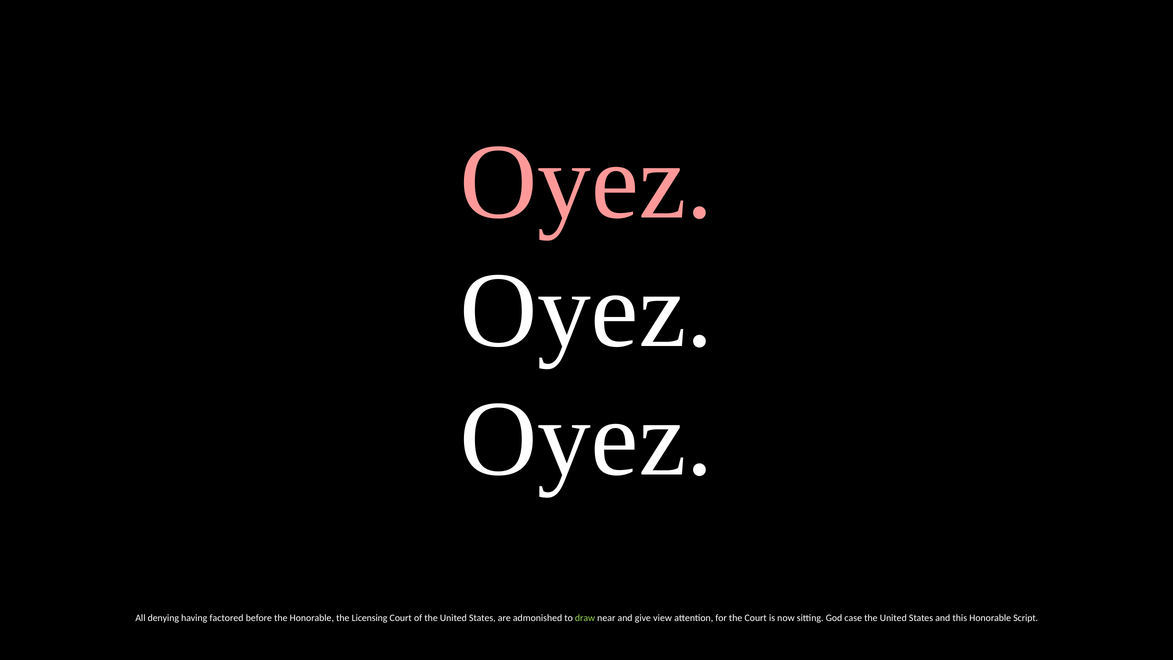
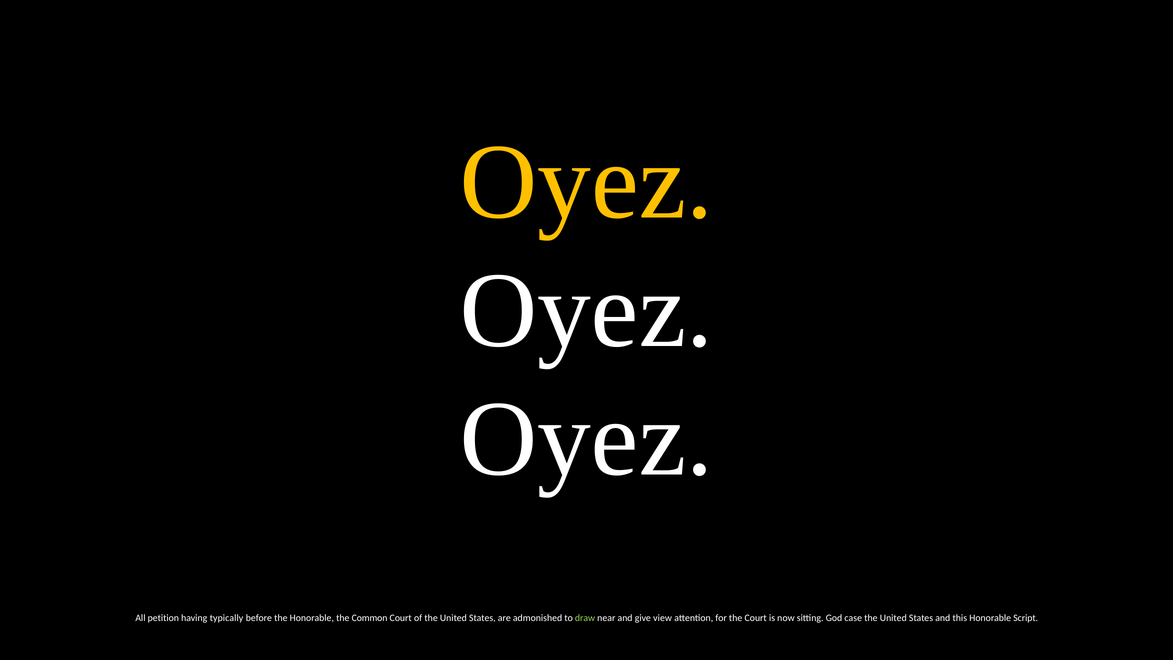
Oyez at (586, 182) colour: pink -> yellow
denying: denying -> petition
factored: factored -> typically
Licensing: Licensing -> Common
